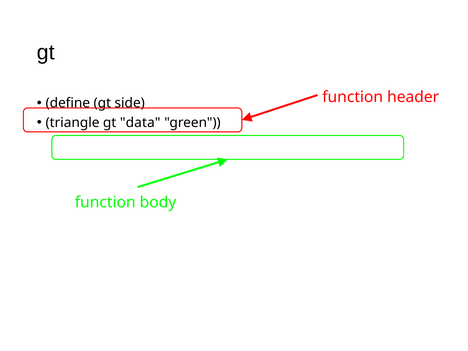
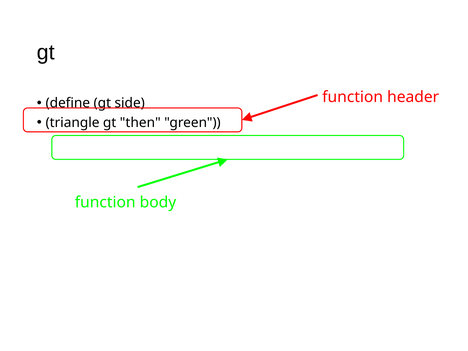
data: data -> then
